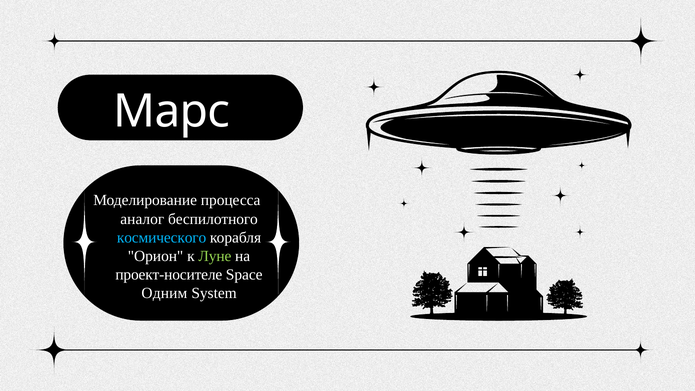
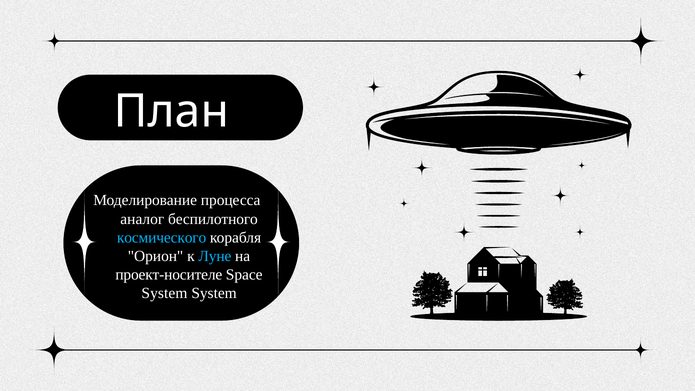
Марс: Марс -> План
Луне colour: light green -> light blue
Одним at (164, 293): Одним -> System
